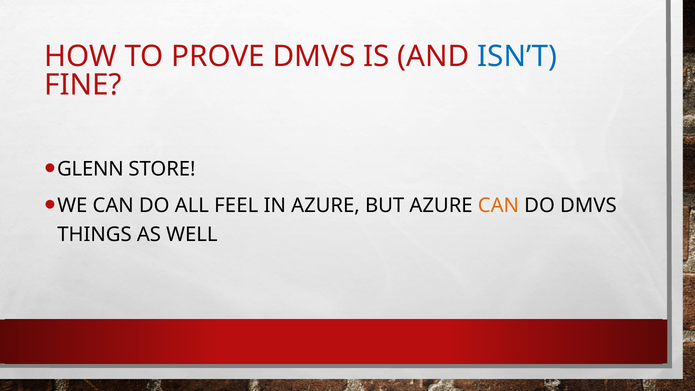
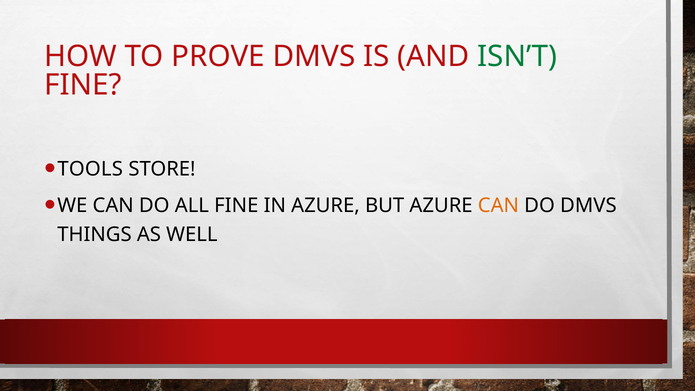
ISN’T colour: blue -> green
GLENN: GLENN -> TOOLS
ALL FEEL: FEEL -> FINE
